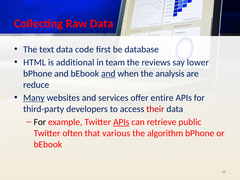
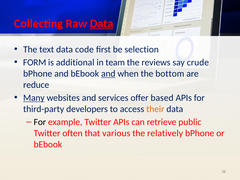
Data at (102, 24) underline: none -> present
database: database -> selection
HTML: HTML -> FORM
lower: lower -> crude
analysis: analysis -> bottom
entire: entire -> based
their colour: red -> orange
APIs at (121, 122) underline: present -> none
algorithm: algorithm -> relatively
